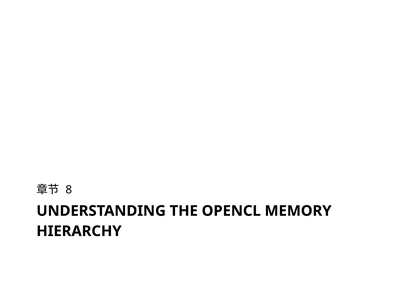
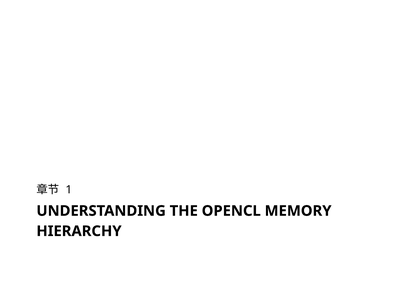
8: 8 -> 1
